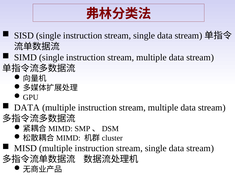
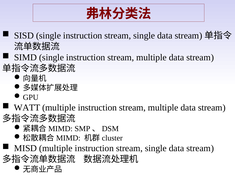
DATA at (27, 108): DATA -> WATT
